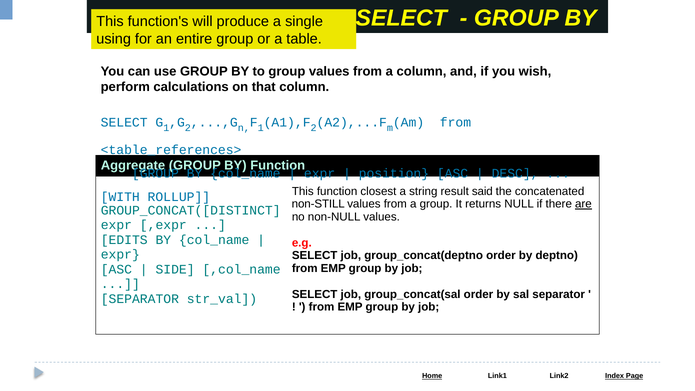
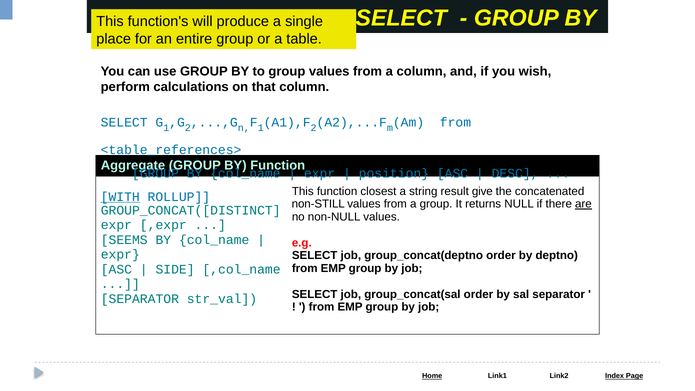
using: using -> place
said: said -> give
WITH underline: none -> present
EDITS: EDITS -> SEEMS
